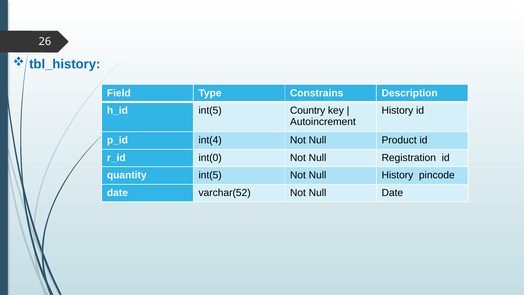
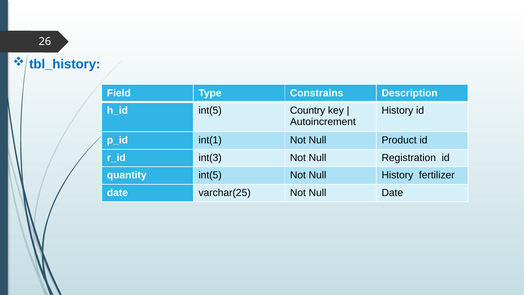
int(4: int(4 -> int(1
int(0: int(0 -> int(3
pincode: pincode -> fertilizer
varchar(52: varchar(52 -> varchar(25
